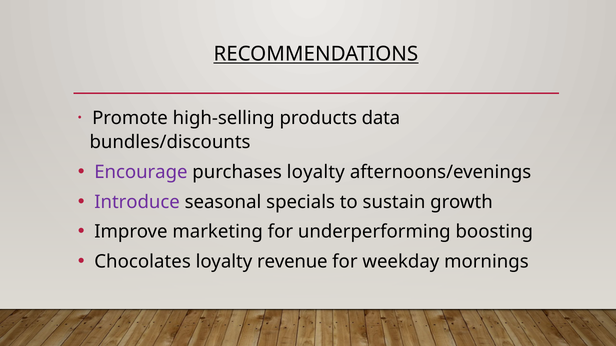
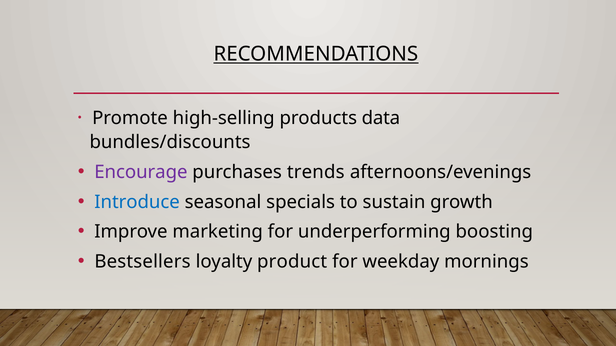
purchases loyalty: loyalty -> trends
Introduce colour: purple -> blue
Chocolates: Chocolates -> Bestsellers
revenue: revenue -> product
